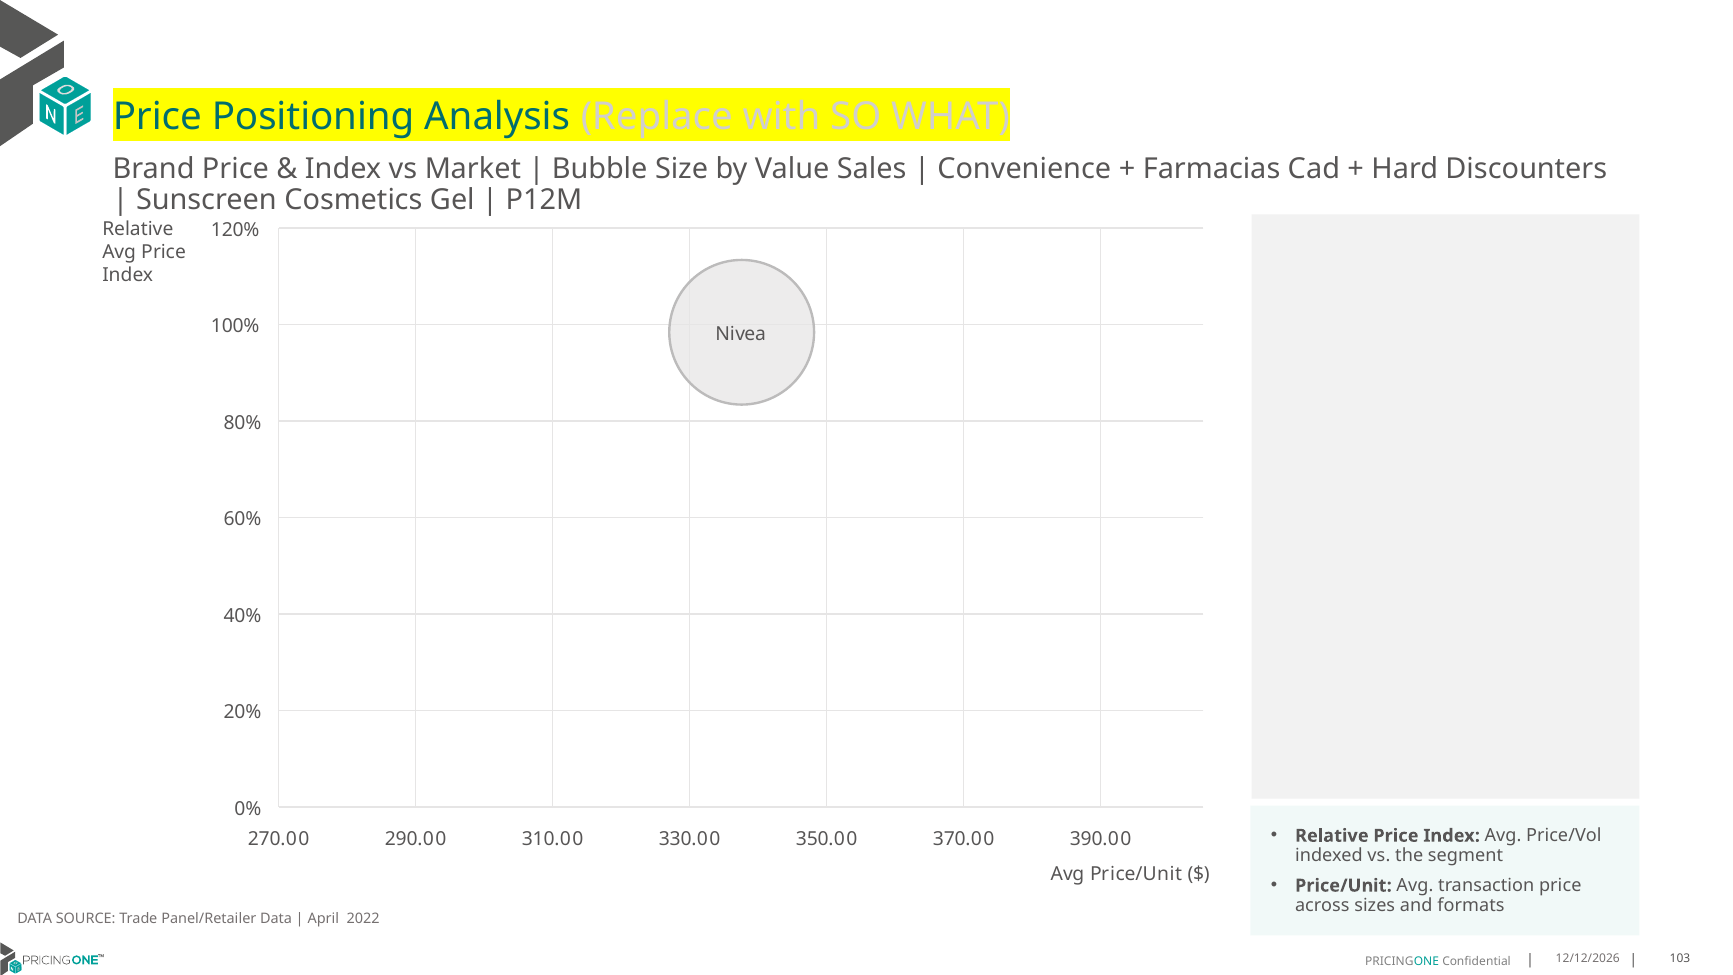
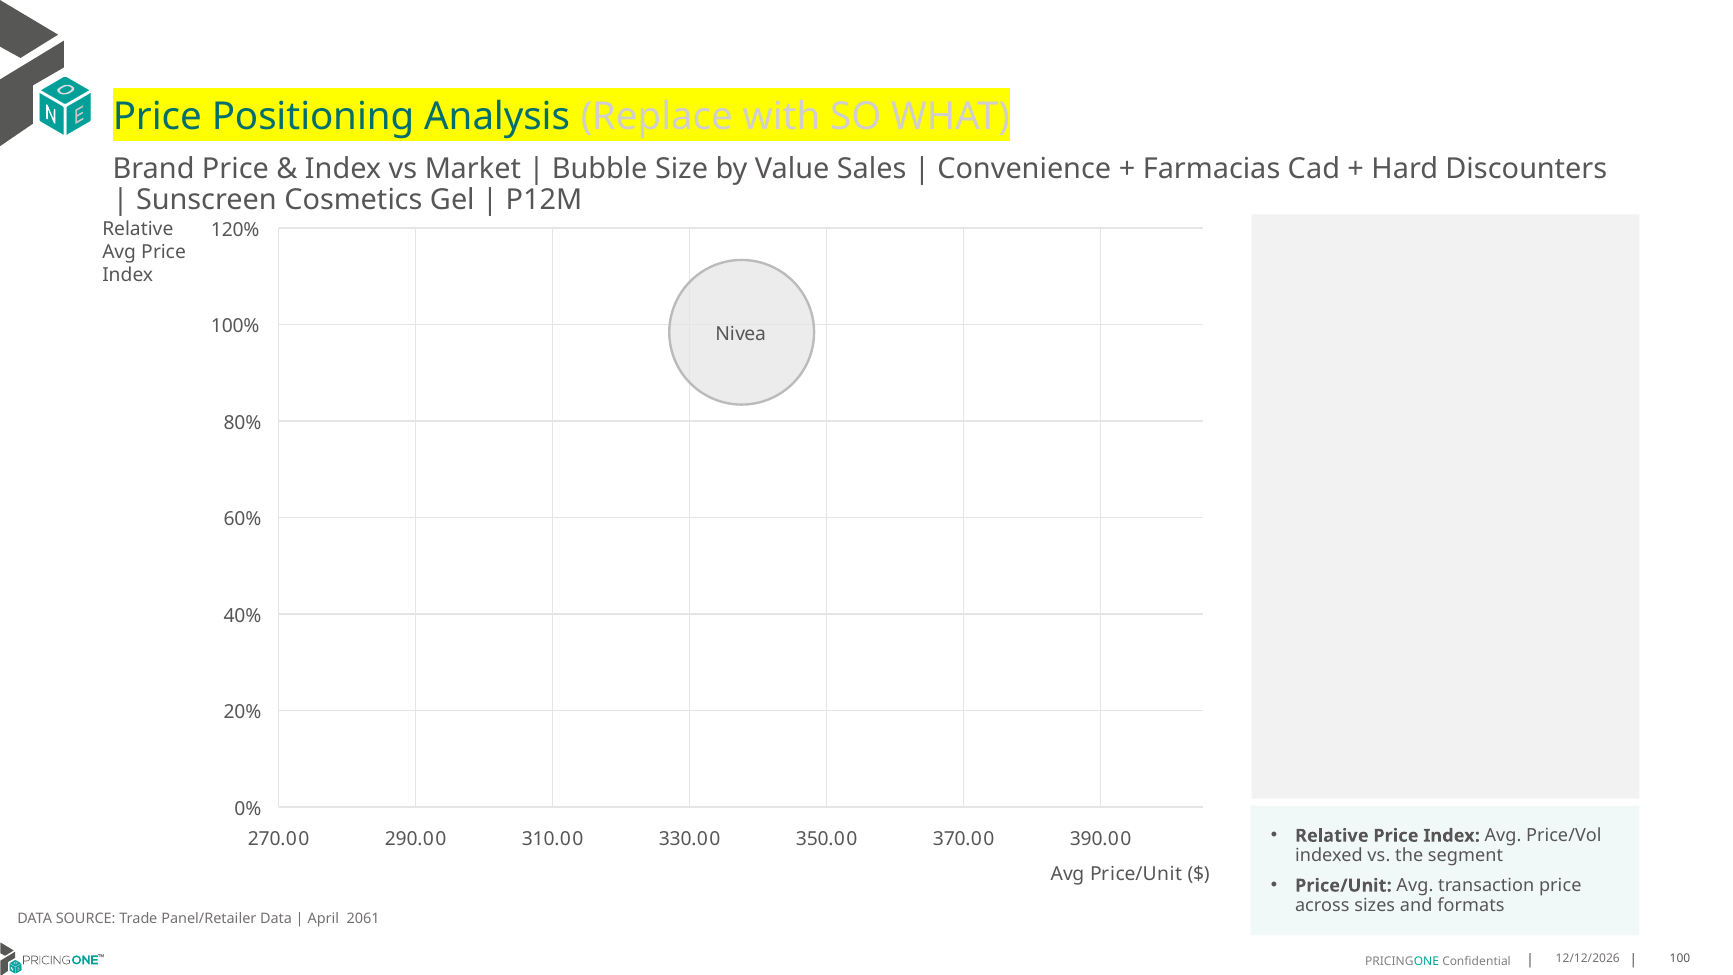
2022: 2022 -> 2061
103: 103 -> 100
